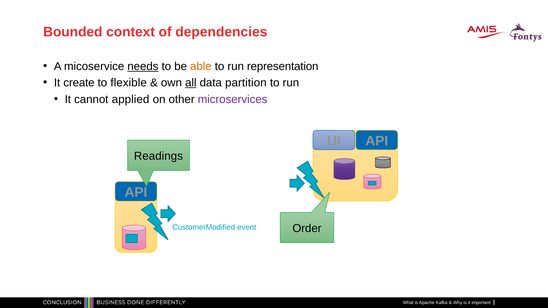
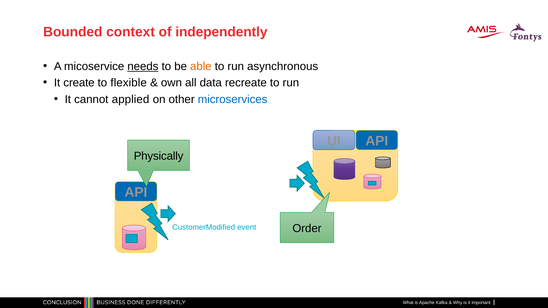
dependencies: dependencies -> independently
representation: representation -> asynchronous
all underline: present -> none
partition: partition -> recreate
microservices colour: purple -> blue
Readings: Readings -> Physically
